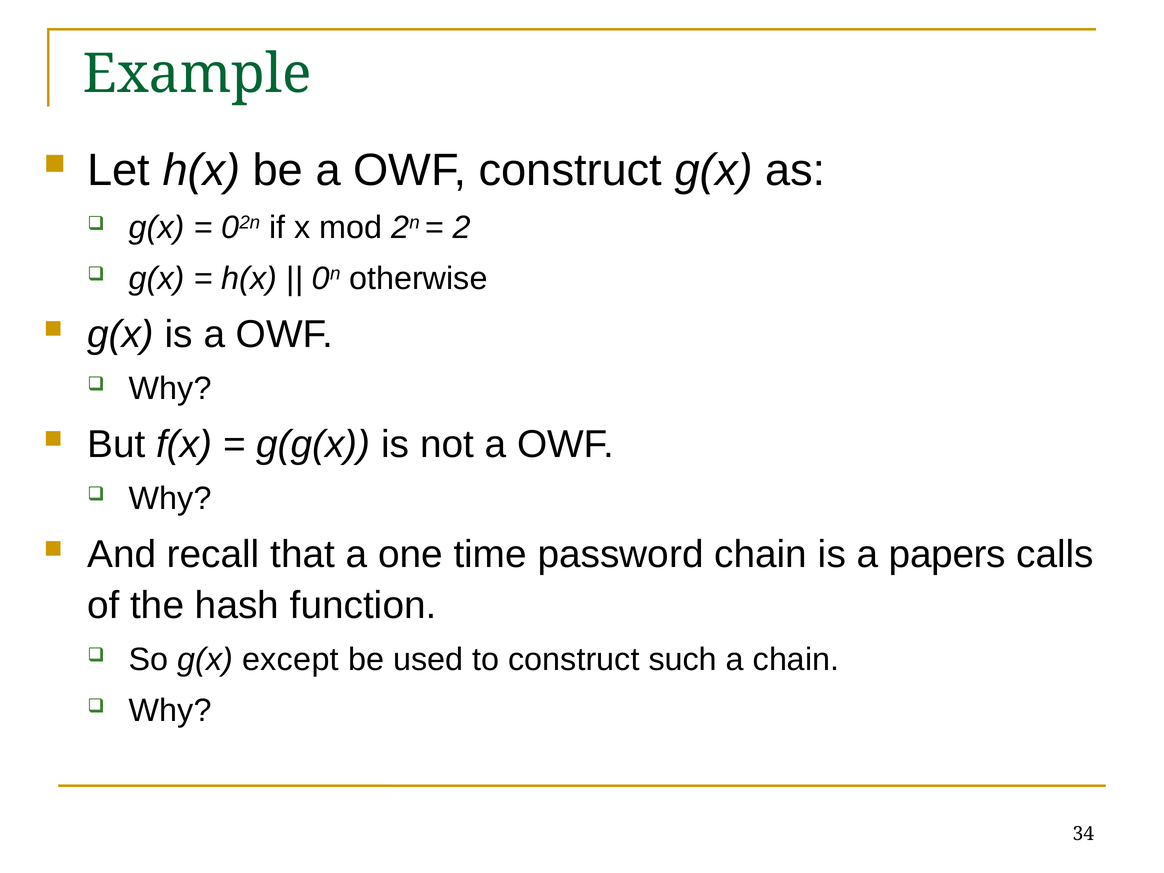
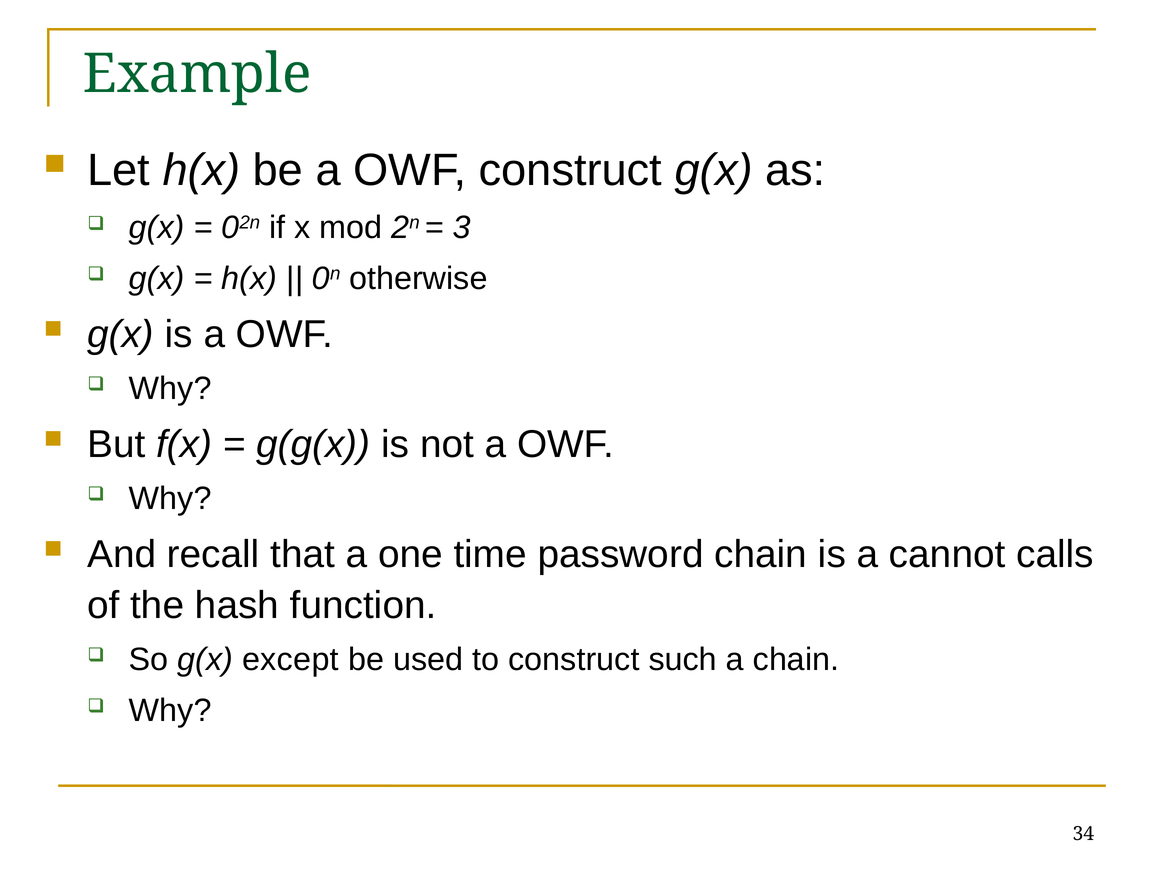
2: 2 -> 3
papers: papers -> cannot
